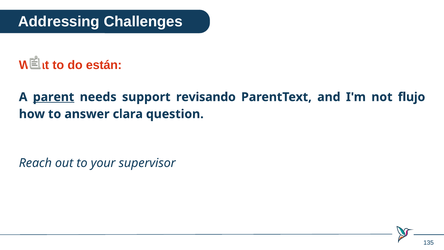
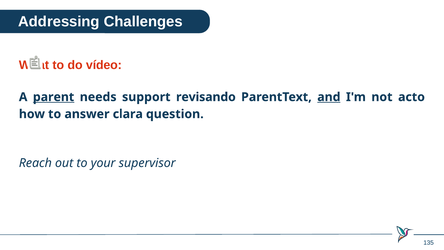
están: están -> vídeo
and underline: none -> present
flujo: flujo -> acto
